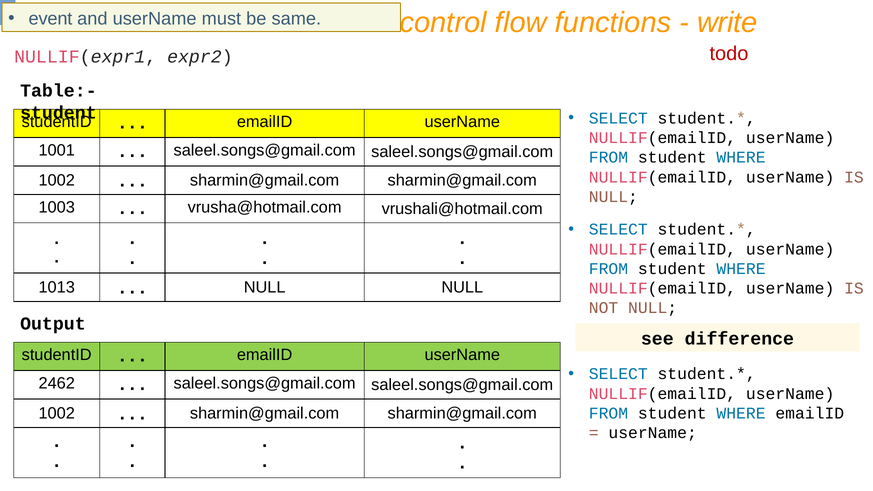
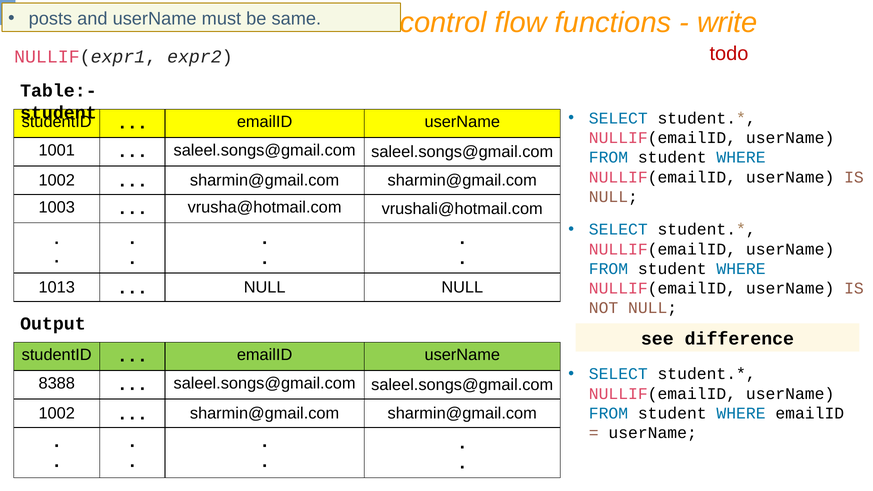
event: event -> posts
2462: 2462 -> 8388
